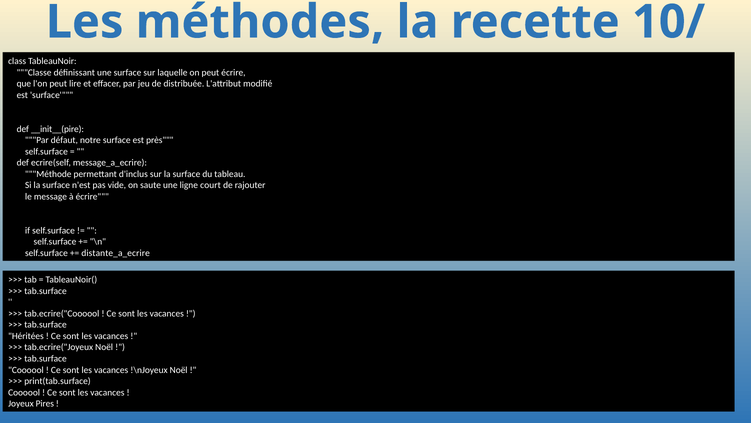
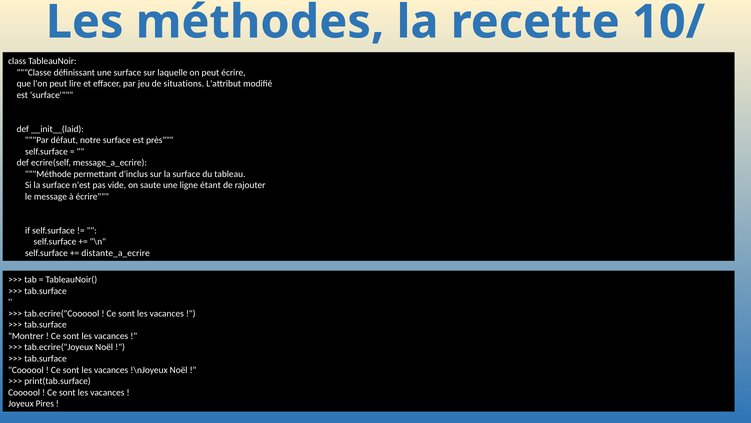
distribuée: distribuée -> situations
__init__(pire: __init__(pire -> __init__(laid
court: court -> étant
Héritées: Héritées -> Montrer
